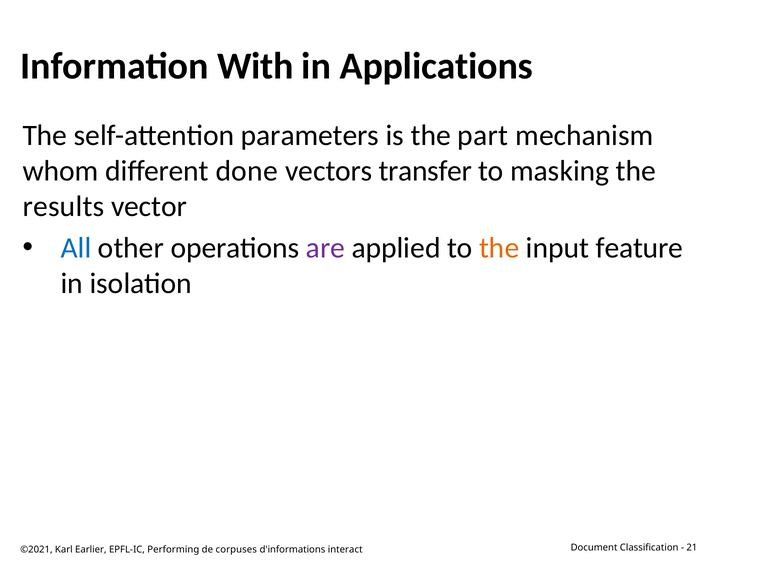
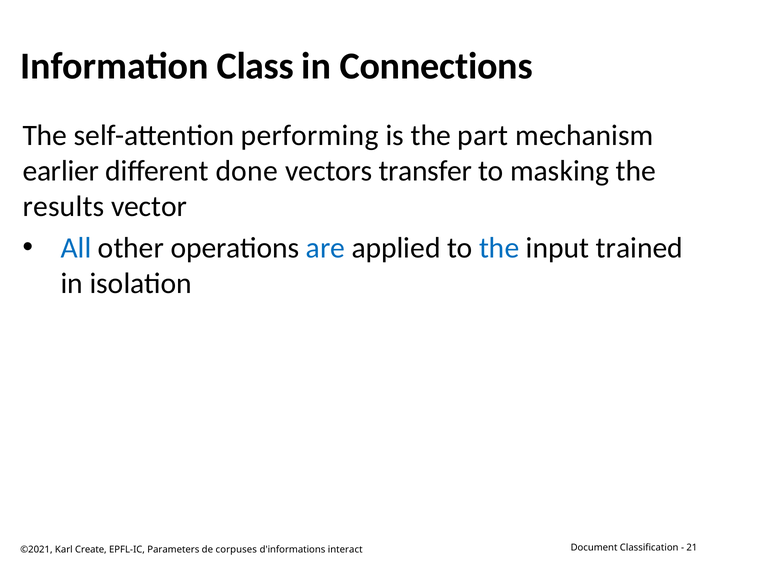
With: With -> Class
Applications: Applications -> Connections
parameters: parameters -> performing
whom: whom -> earlier
are colour: purple -> blue
the at (499, 248) colour: orange -> blue
feature: feature -> trained
Earlier: Earlier -> Create
Performing: Performing -> Parameters
